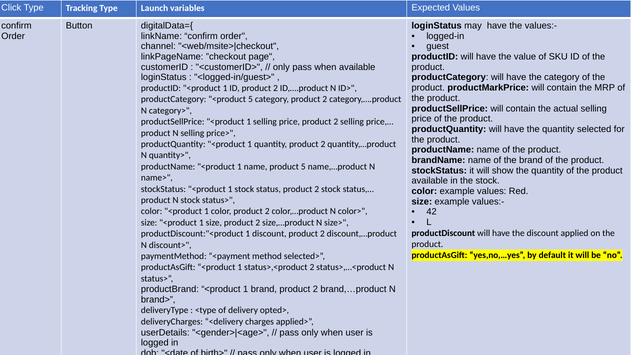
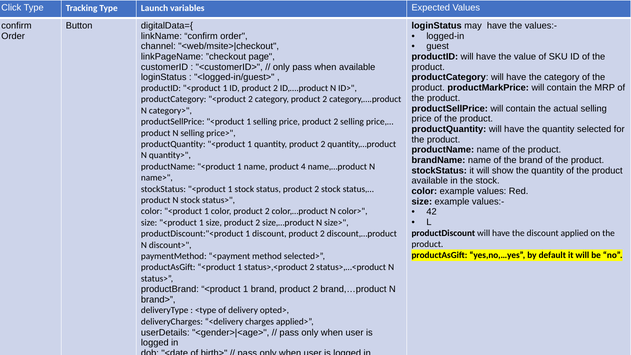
<product 5: 5 -> 2
product 5: 5 -> 4
